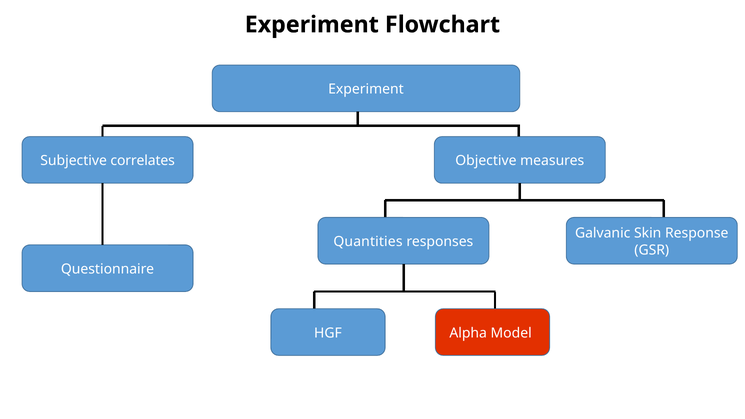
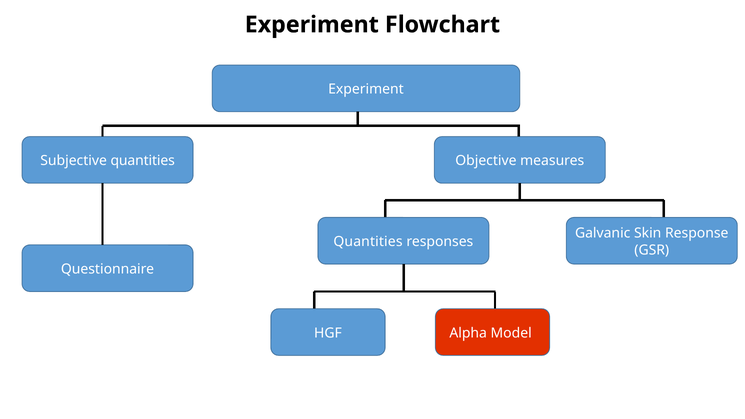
Subjective correlates: correlates -> quantities
